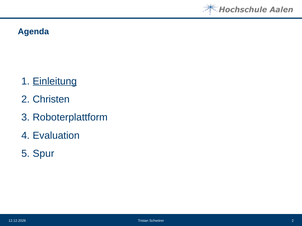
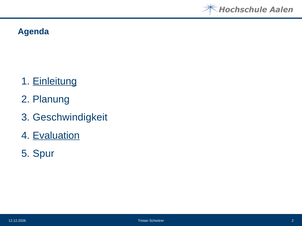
Christen: Christen -> Planung
Roboterplattform: Roboterplattform -> Geschwindigkeit
Evaluation underline: none -> present
